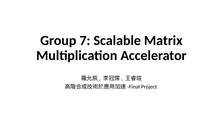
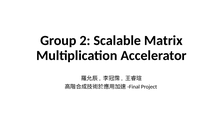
7: 7 -> 2
